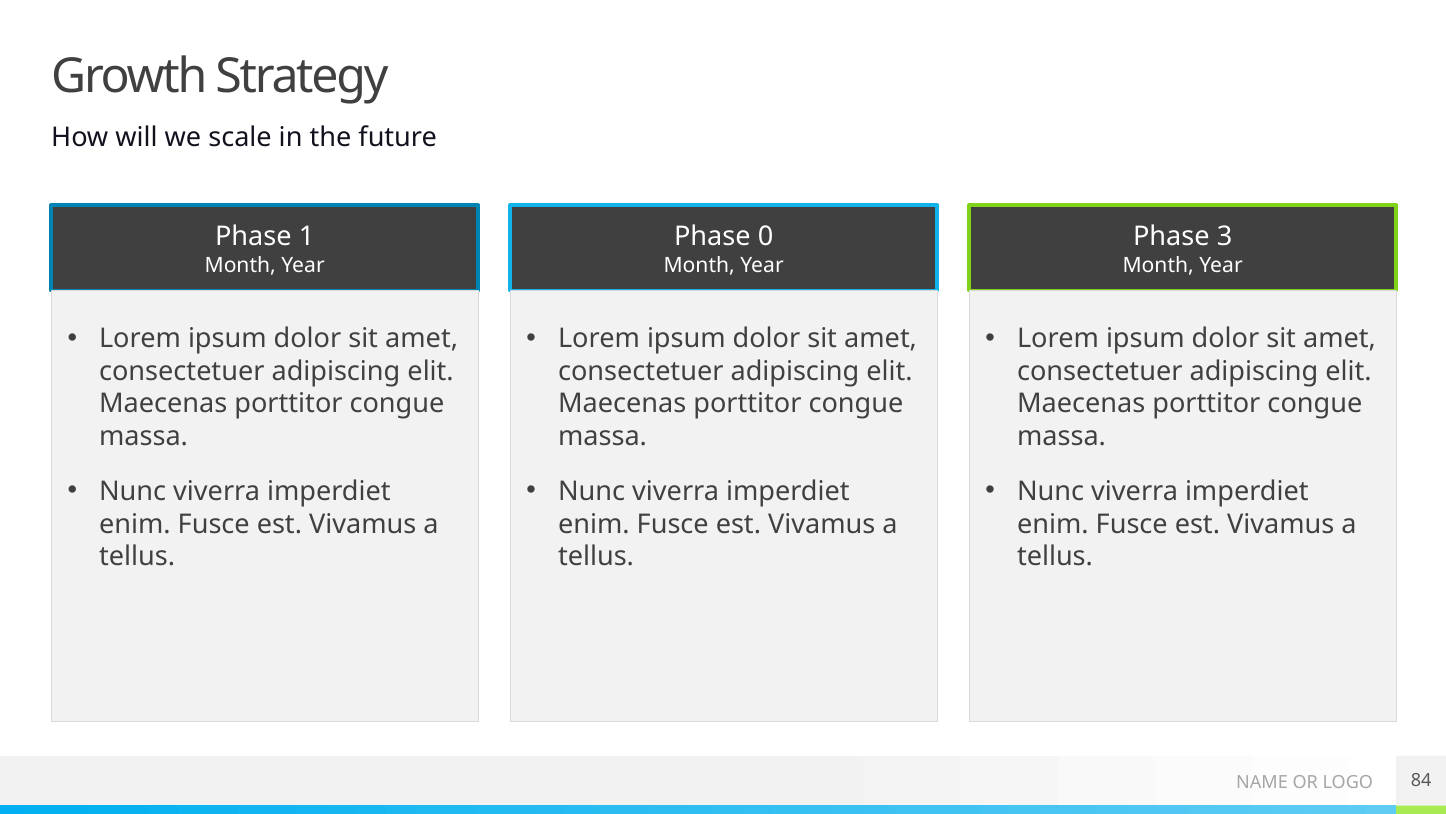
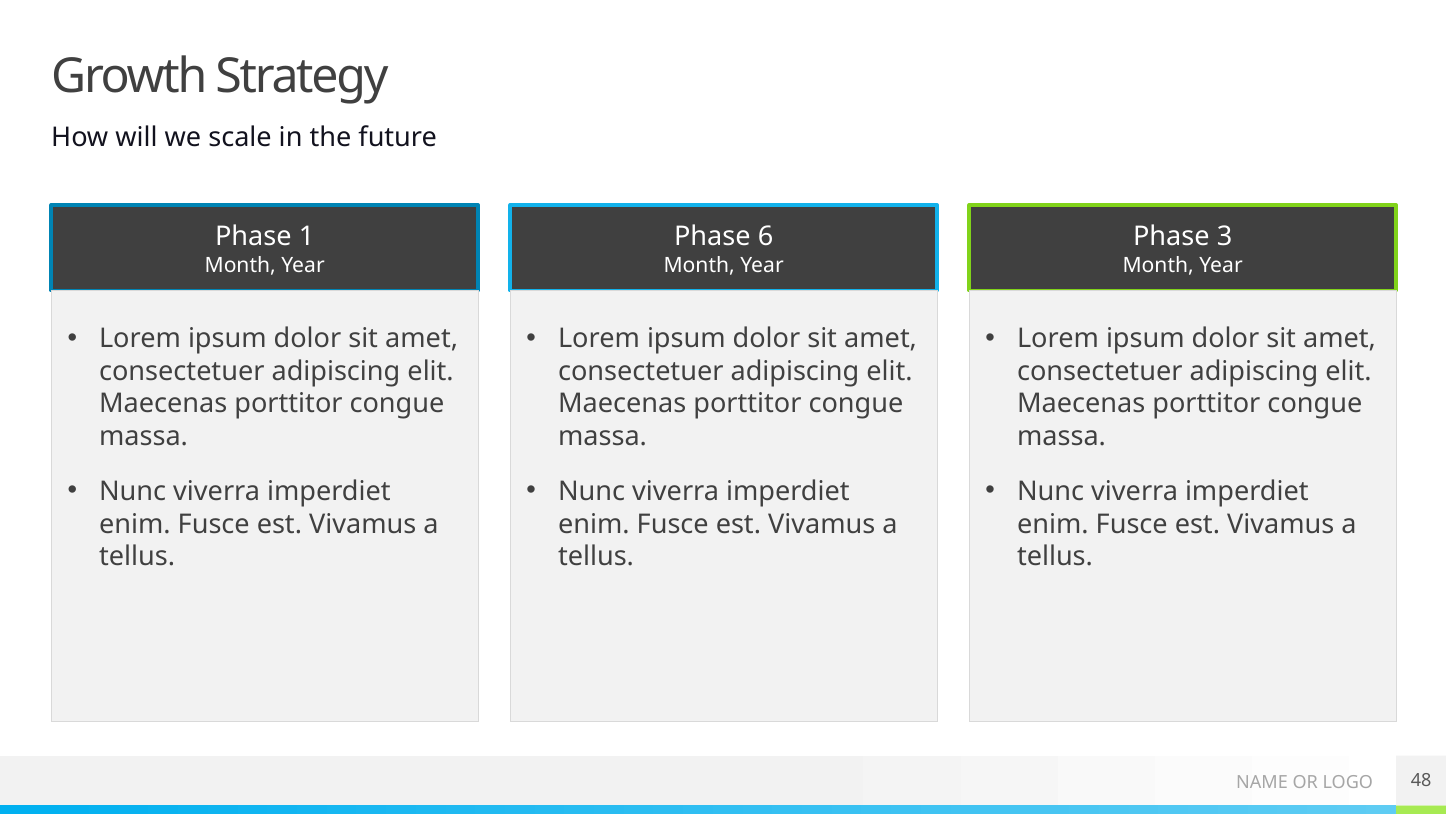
0: 0 -> 6
84: 84 -> 48
